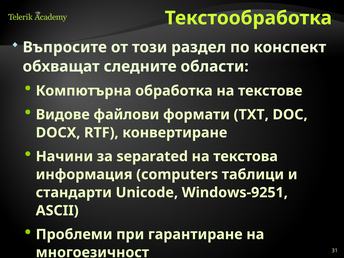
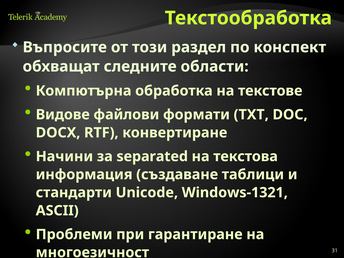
computers: computers -> създаване
Windows-9251: Windows-9251 -> Windows-1321
